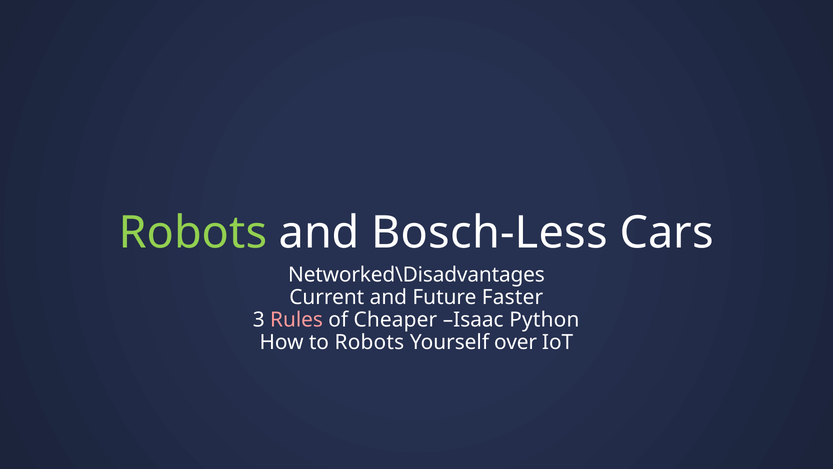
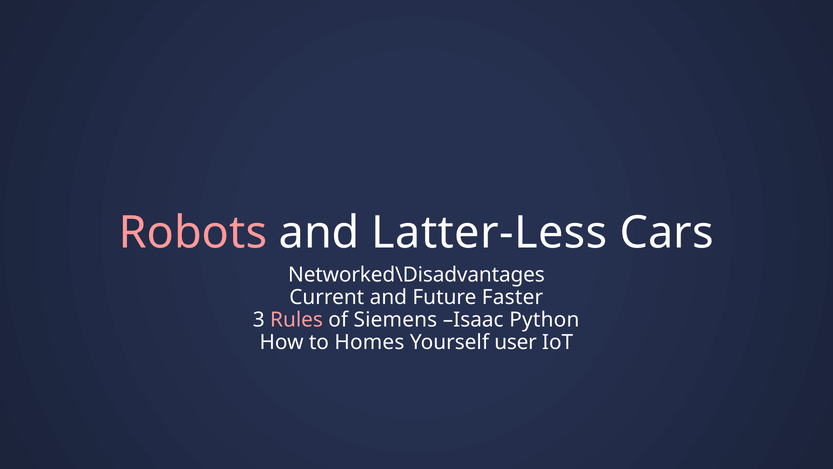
Robots at (193, 233) colour: light green -> pink
Bosch-Less: Bosch-Less -> Latter-Less
Cheaper: Cheaper -> Siemens
to Robots: Robots -> Homes
over: over -> user
